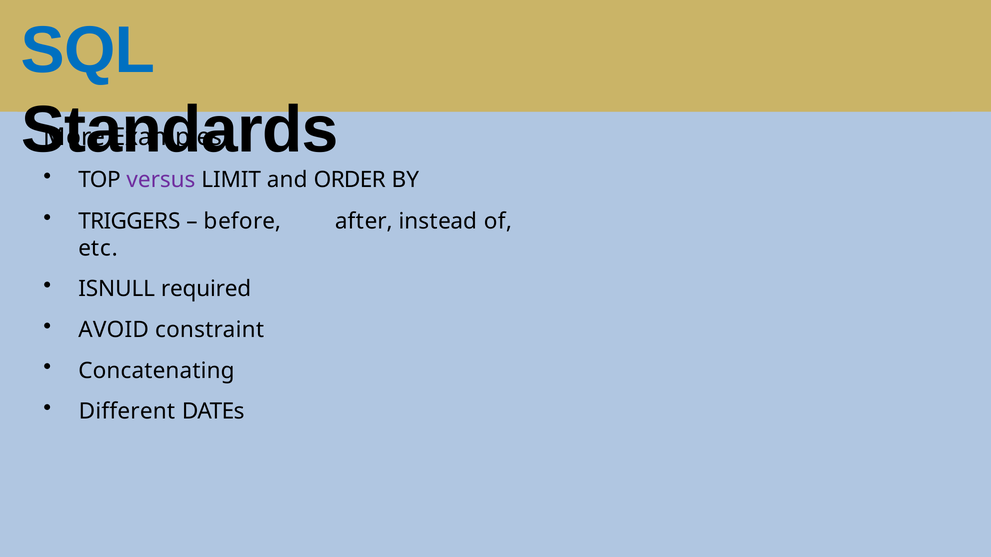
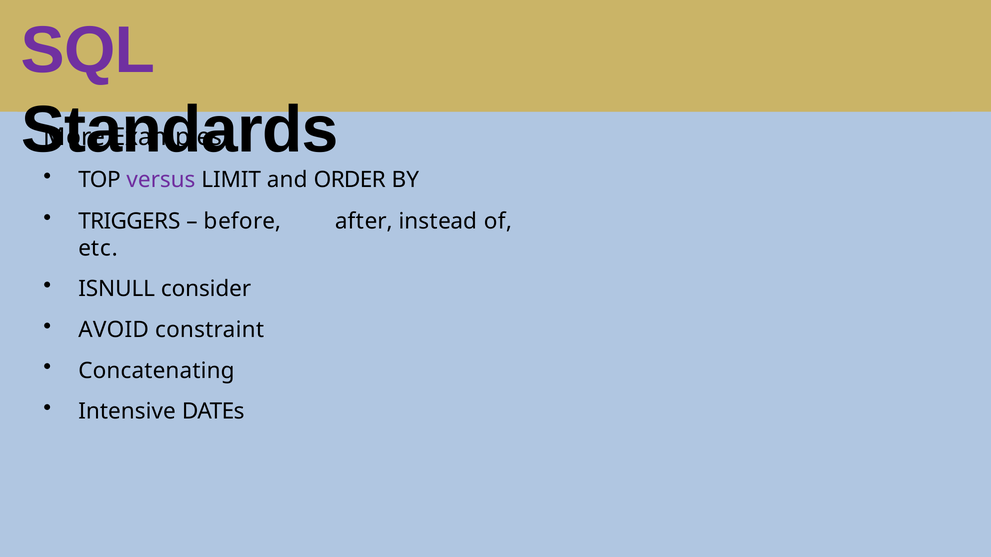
SQL colour: blue -> purple
required: required -> consider
Different: Different -> Intensive
